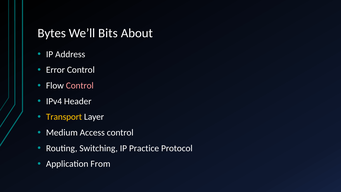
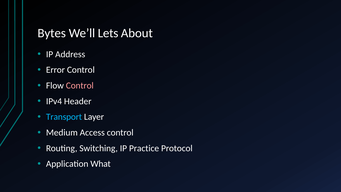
Bits: Bits -> Lets
Transport colour: yellow -> light blue
From: From -> What
